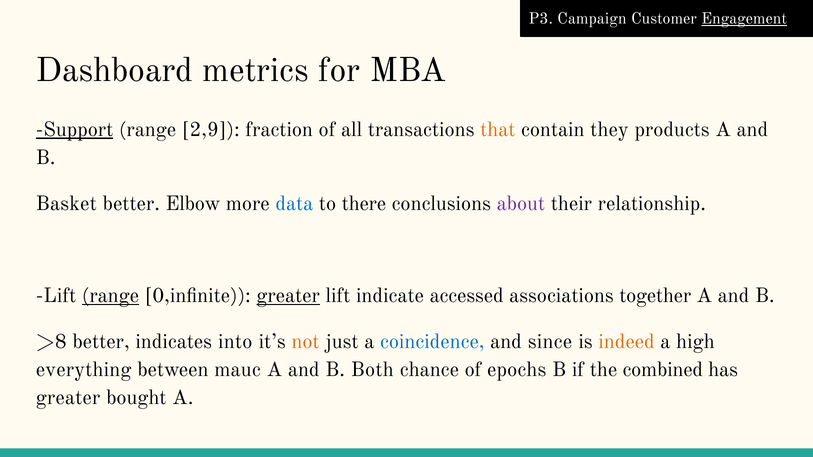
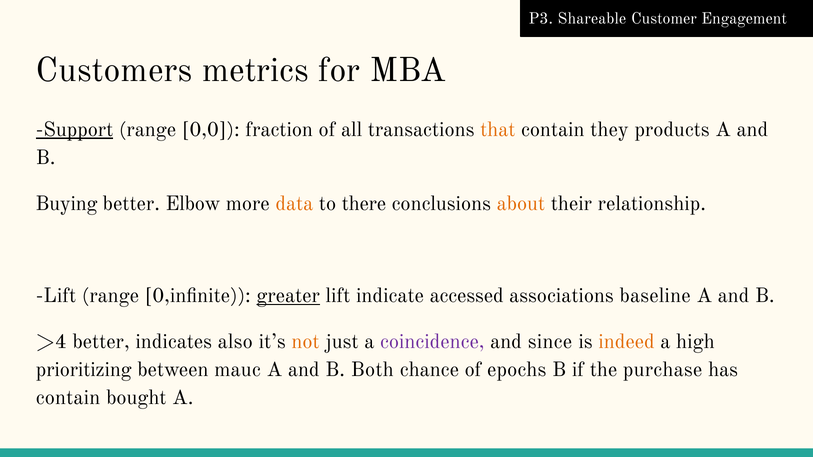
Campaign: Campaign -> Shareable
Engagement underline: present -> none
Dashboard: Dashboard -> Customers
2,9: 2,9 -> 0,0
Basket: Basket -> Buying
data colour: blue -> orange
about colour: purple -> orange
range at (110, 296) underline: present -> none
together: together -> baseline
>8: >8 -> >4
into: into -> also
coincidence colour: blue -> purple
everything: everything -> prioritizing
combined: combined -> purchase
greater at (68, 398): greater -> contain
